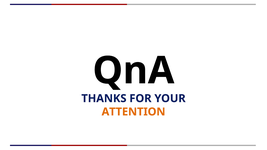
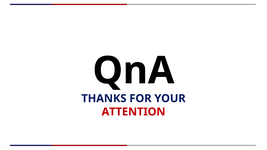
ATTENTION colour: orange -> red
